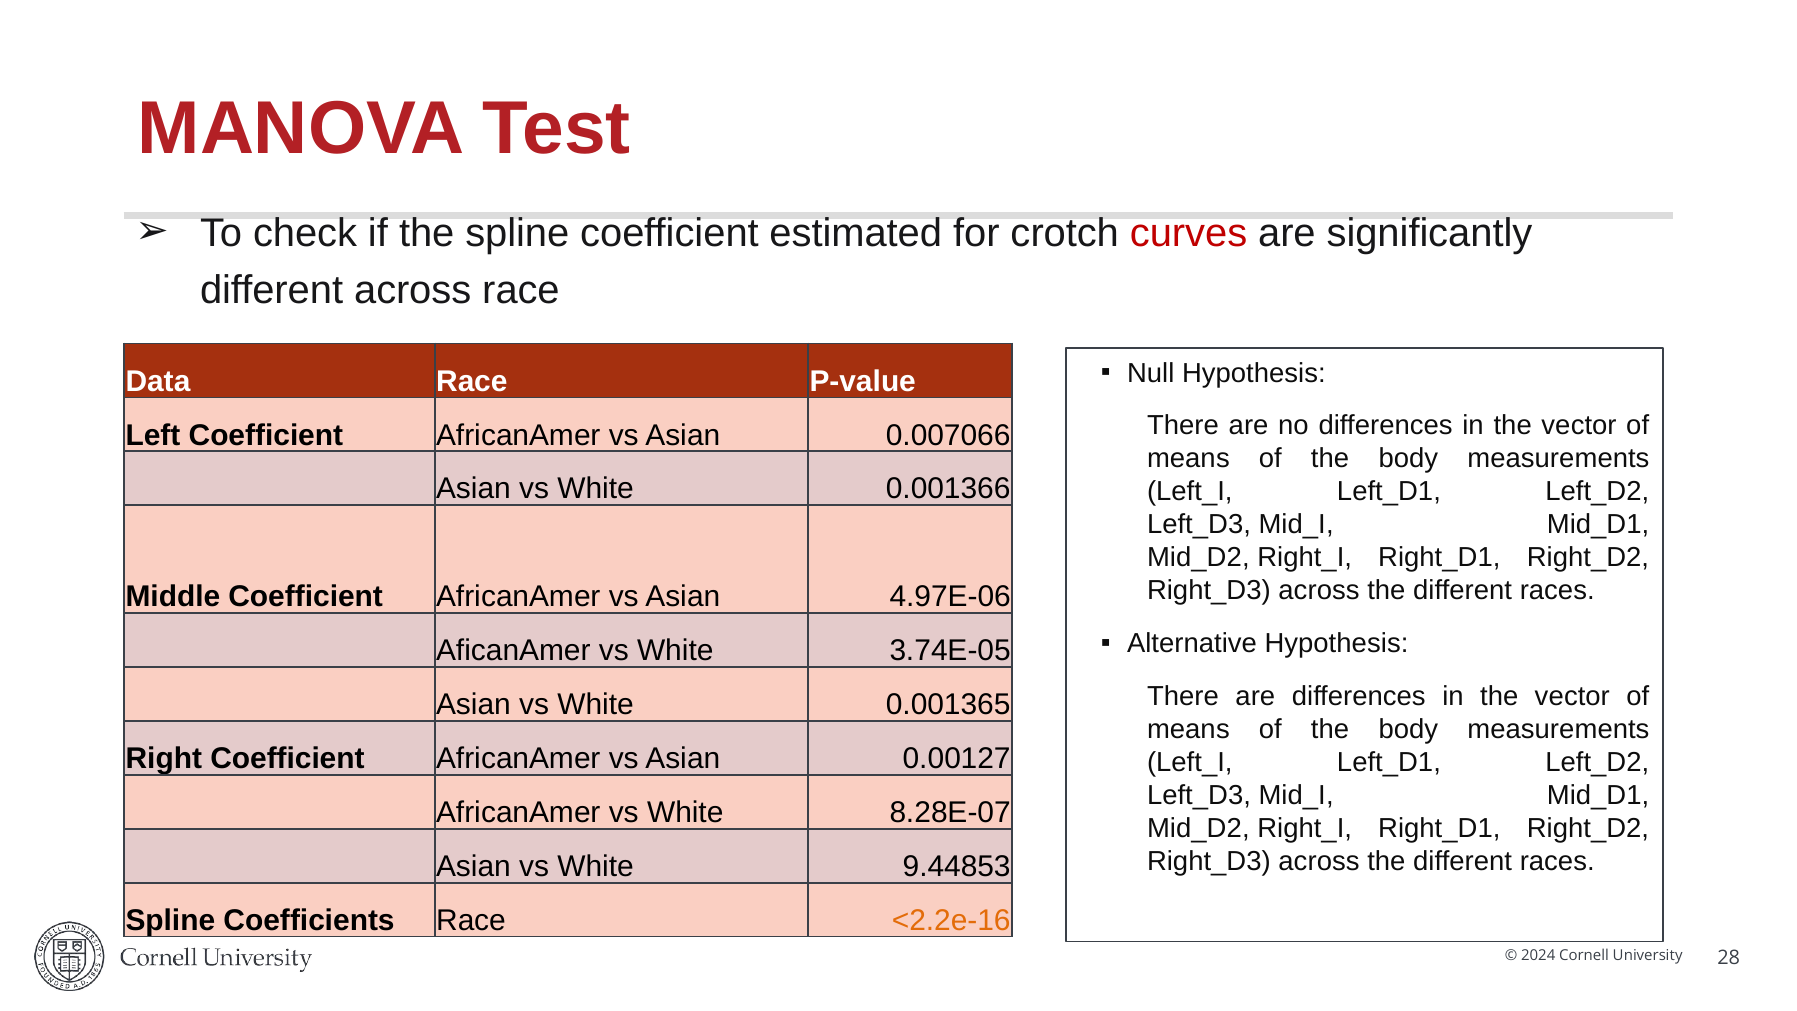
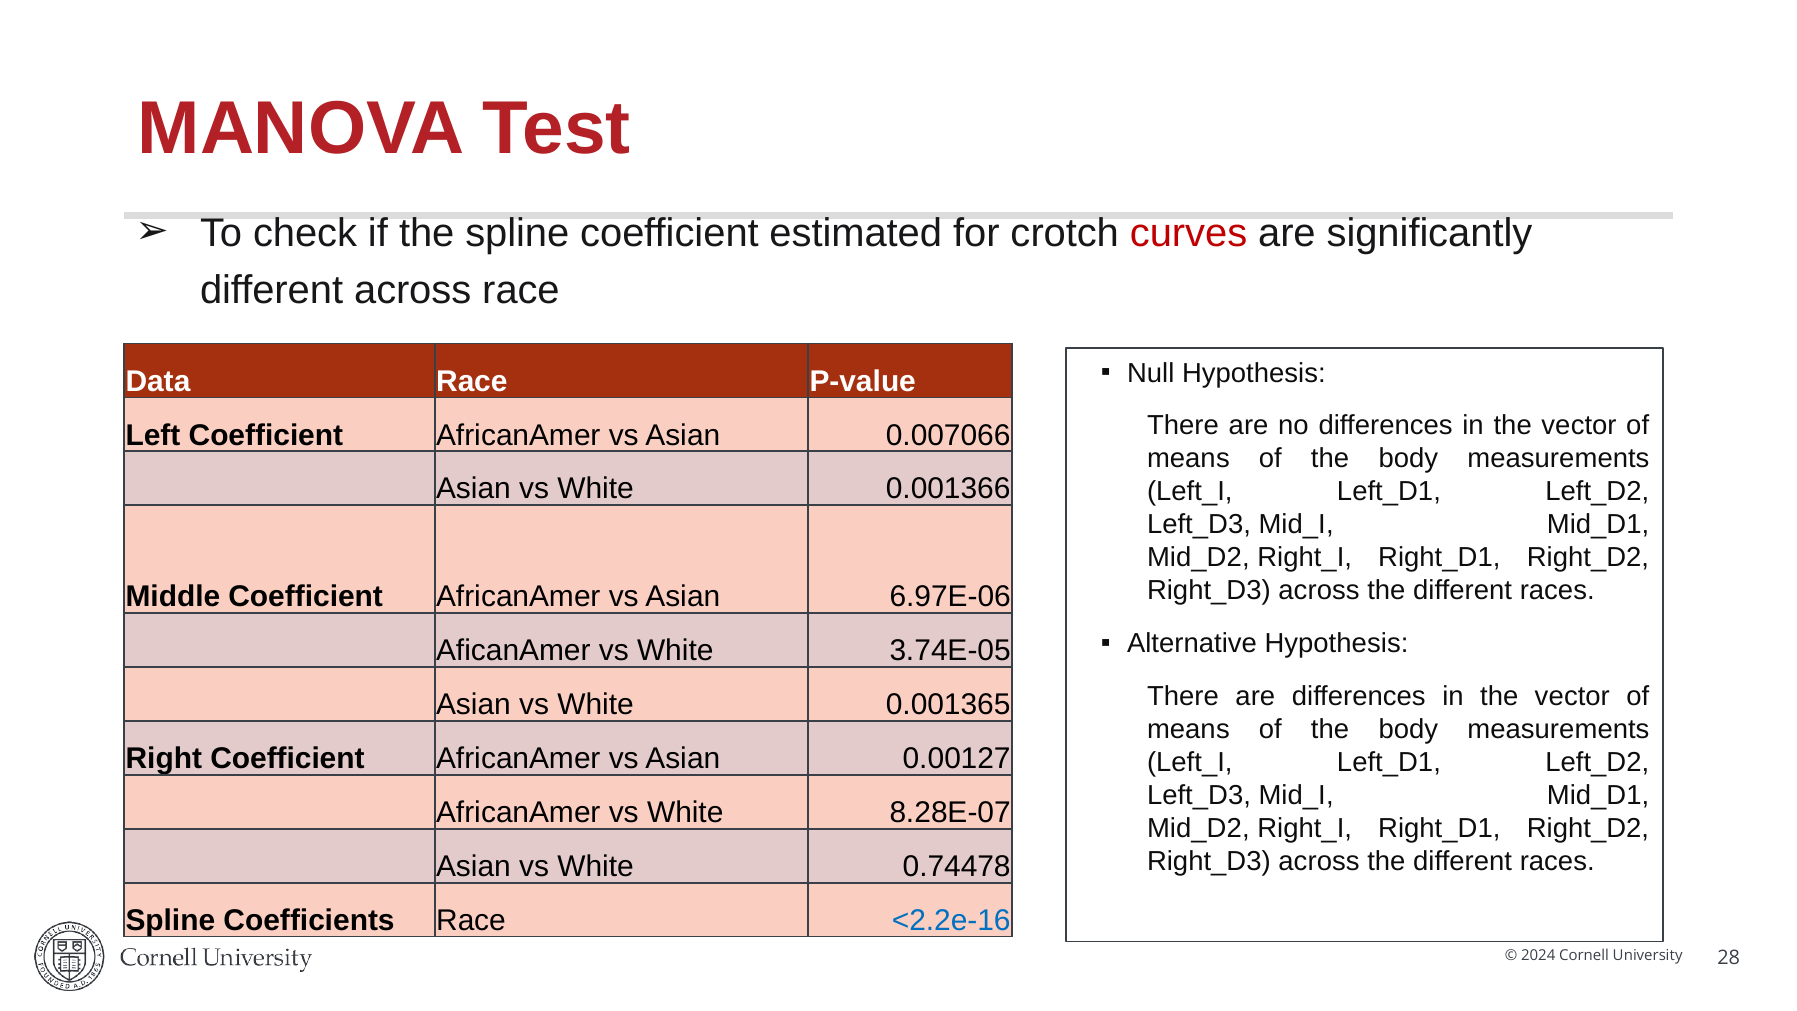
4.97E-06: 4.97E-06 -> 6.97E-06
9.44853: 9.44853 -> 0.74478
<2.2e-16 colour: orange -> blue
